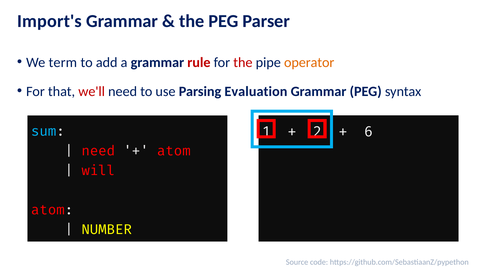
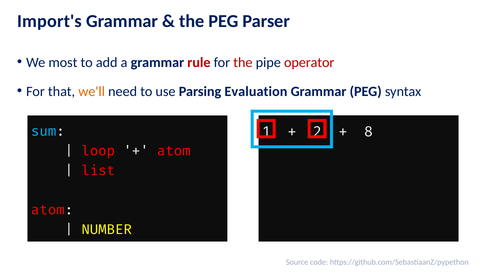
term: term -> most
operator colour: orange -> red
we'll colour: red -> orange
6: 6 -> 8
need at (98, 151): need -> loop
will: will -> list
